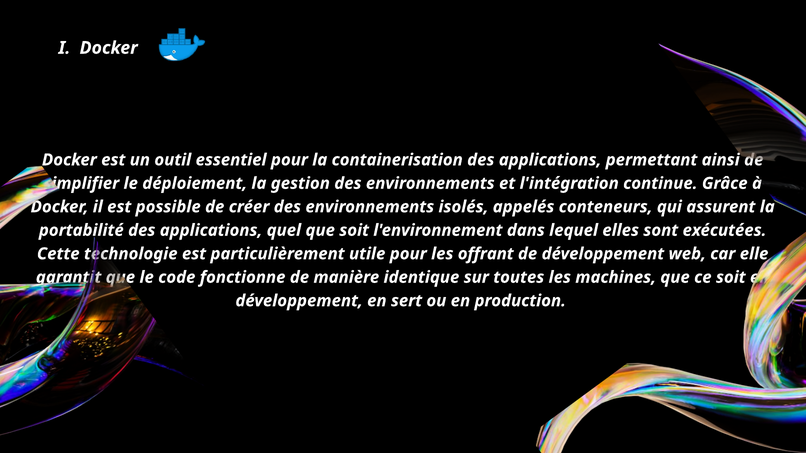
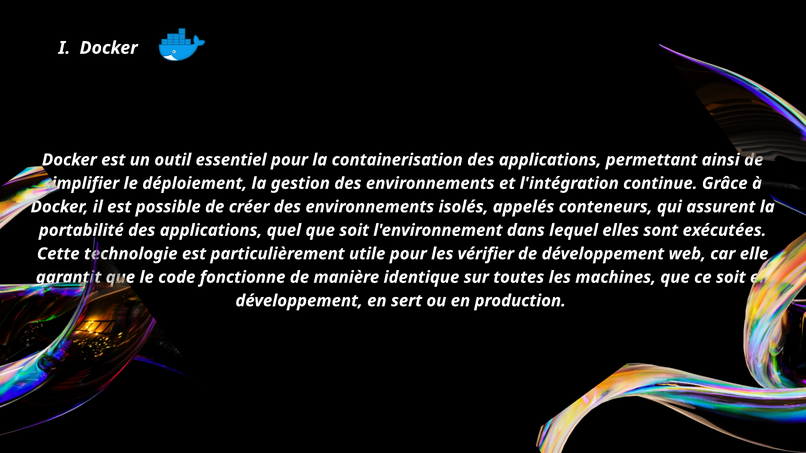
offrant: offrant -> vérifier
